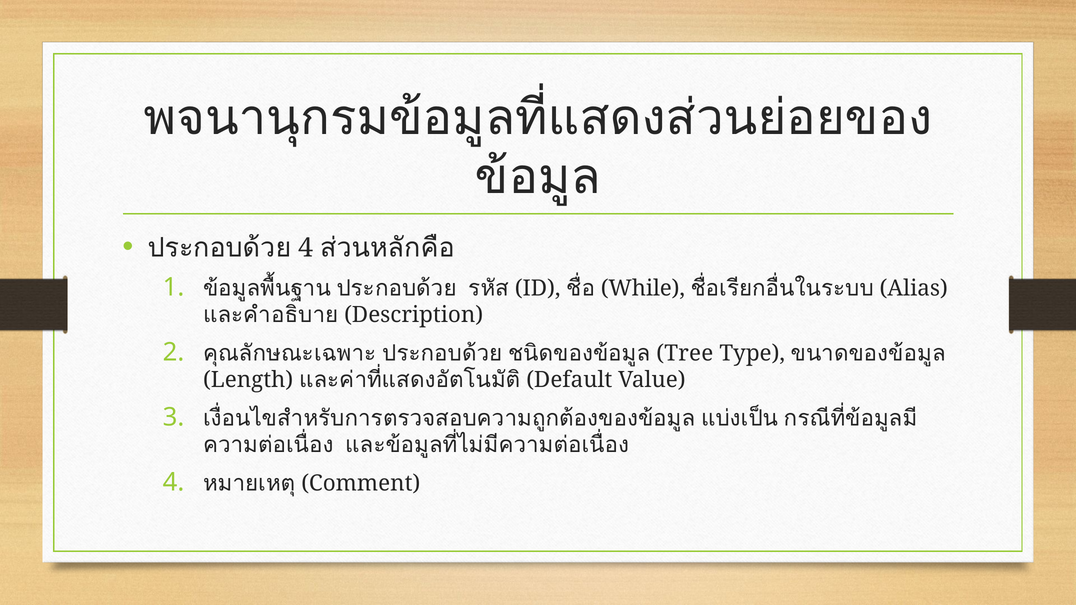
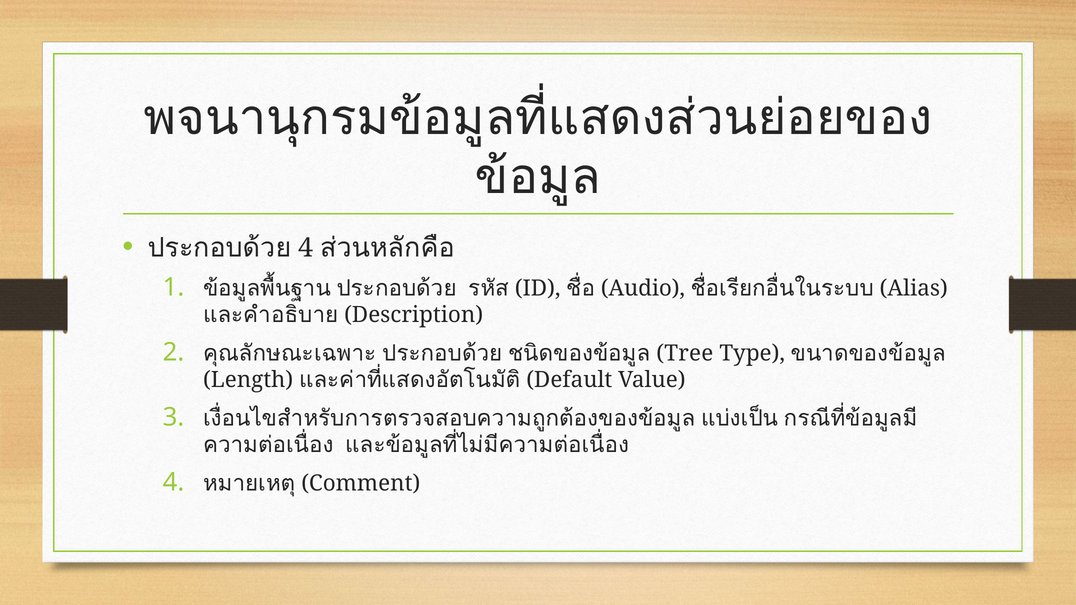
While: While -> Audio
